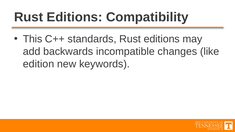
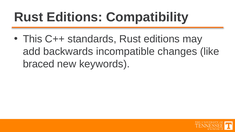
edition: edition -> braced
